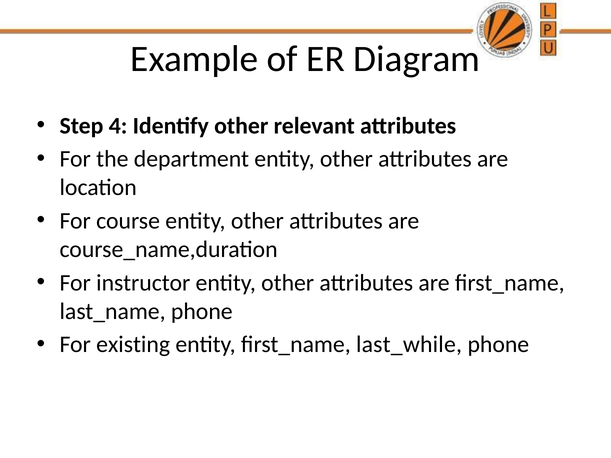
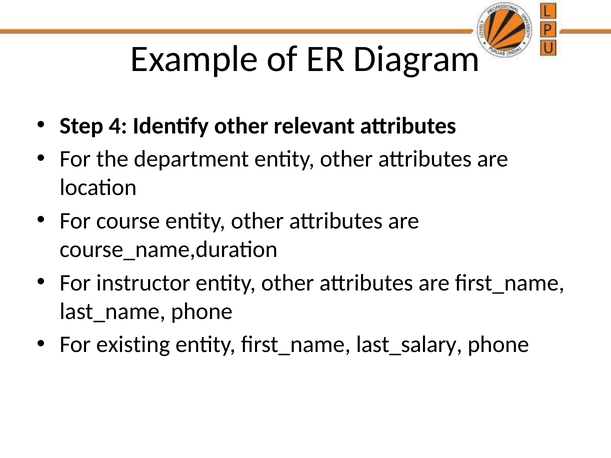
last_while: last_while -> last_salary
